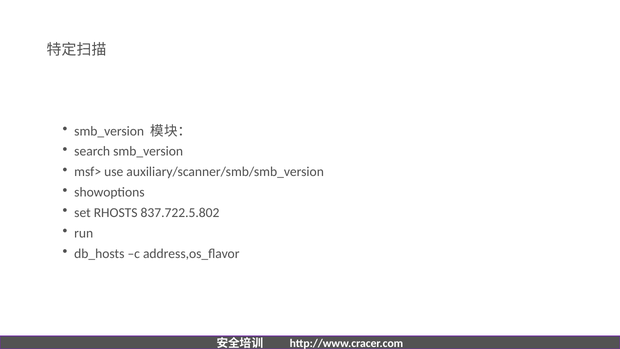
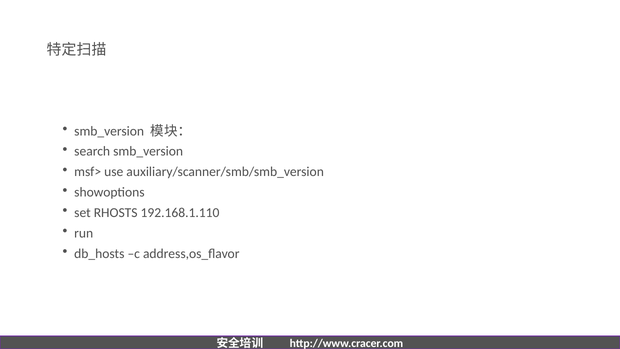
837.722.5.802: 837.722.5.802 -> 192.168.1.110
